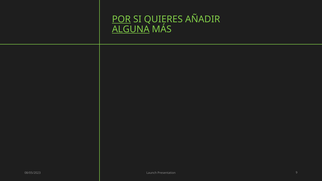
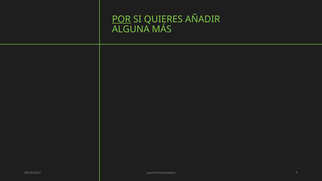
ALGUNA underline: present -> none
